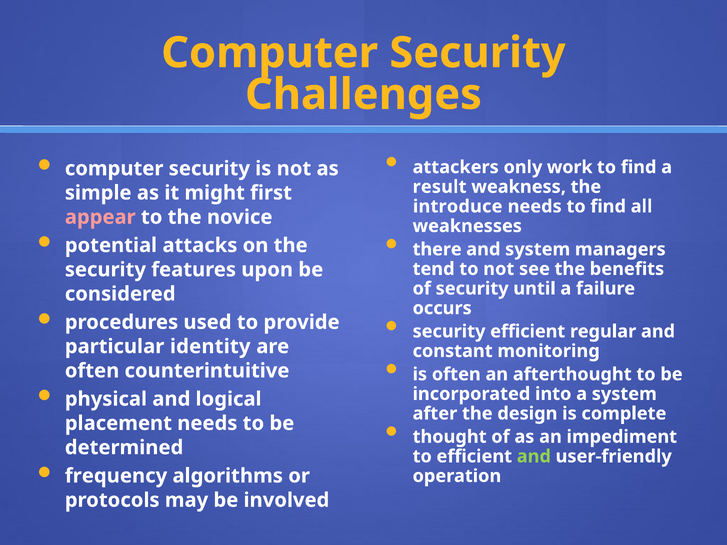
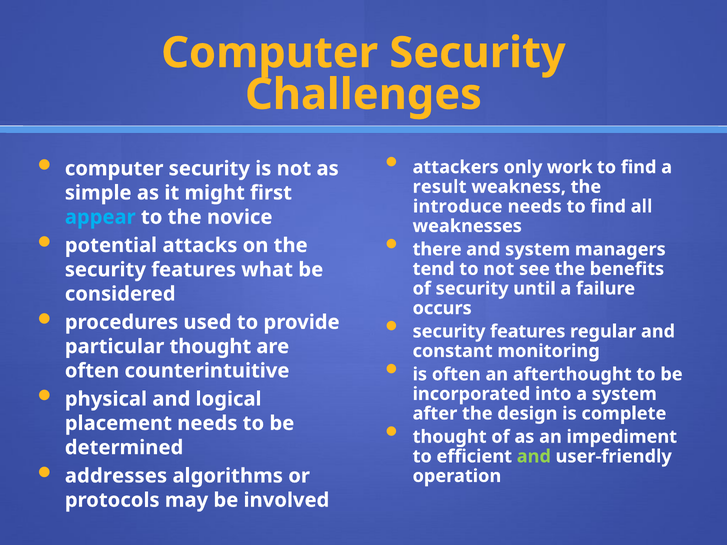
appear colour: pink -> light blue
upon: upon -> what
efficient at (528, 332): efficient -> features
particular identity: identity -> thought
frequency: frequency -> addresses
